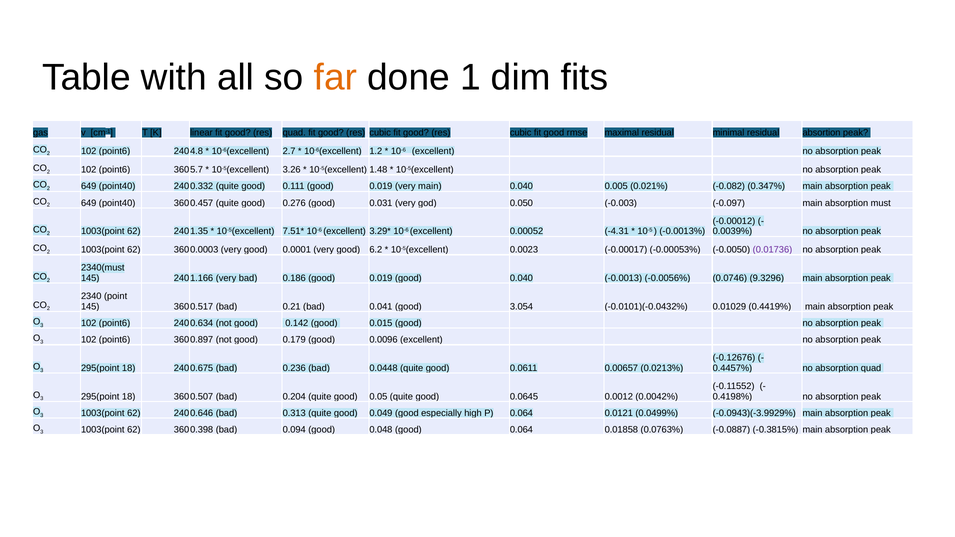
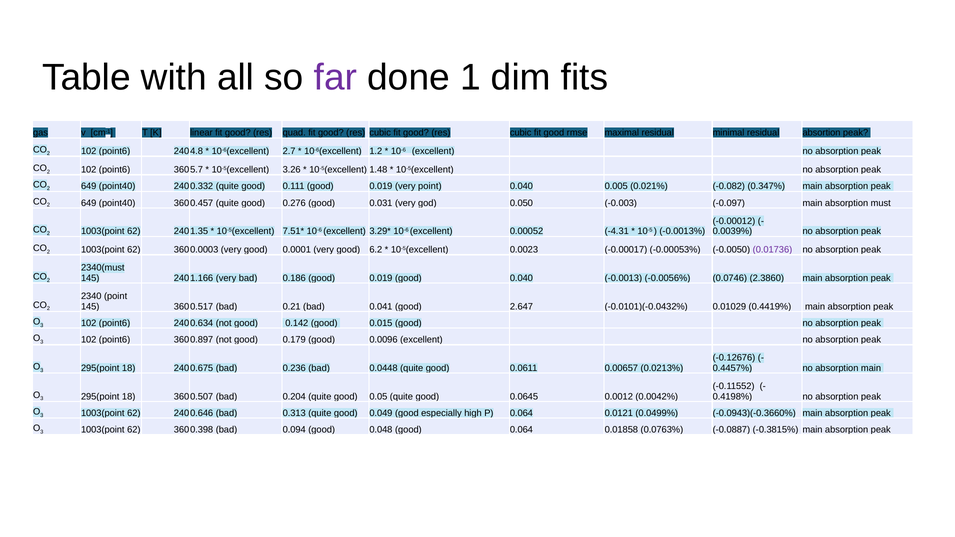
far colour: orange -> purple
very main: main -> point
9.3296: 9.3296 -> 2.3860
3.054: 3.054 -> 2.647
absorption quad: quad -> main
-0.0943)(-3.9929%: -0.0943)(-3.9929% -> -0.0943)(-0.3660%
